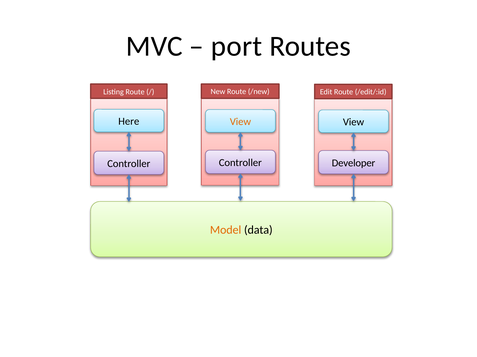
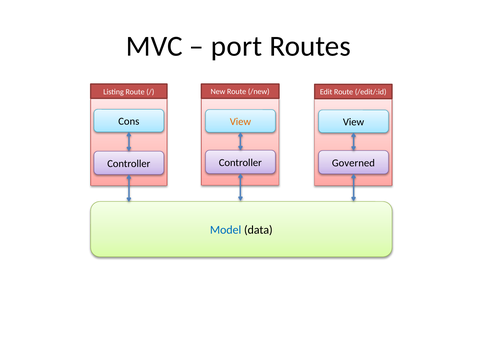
Here: Here -> Cons
Developer: Developer -> Governed
Model colour: orange -> blue
